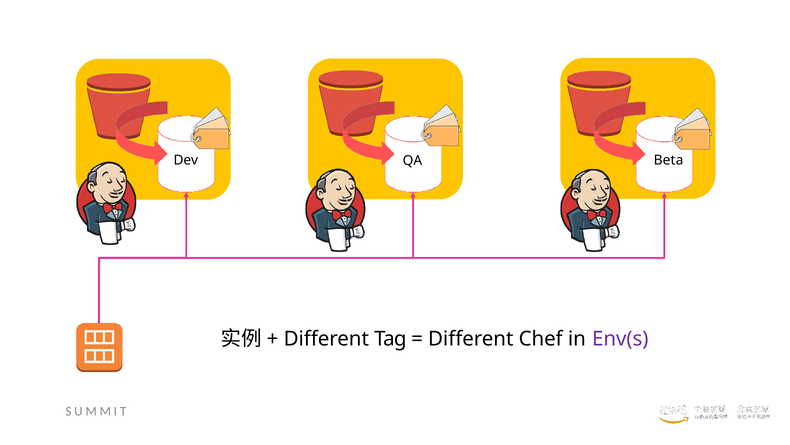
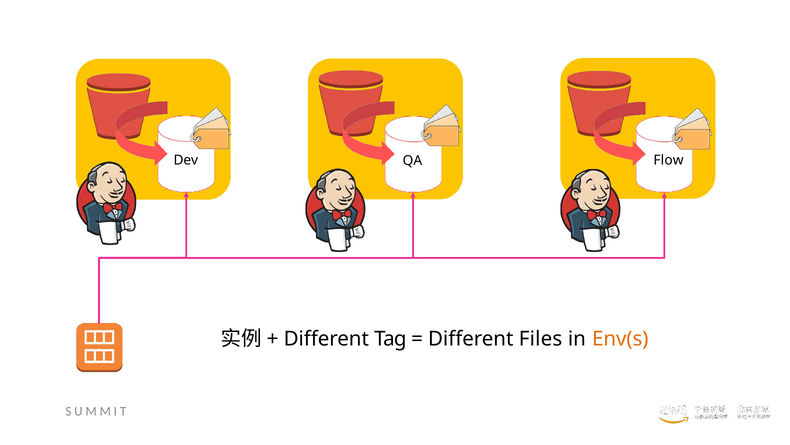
Beta: Beta -> Flow
Chef: Chef -> Files
Env(s colour: purple -> orange
